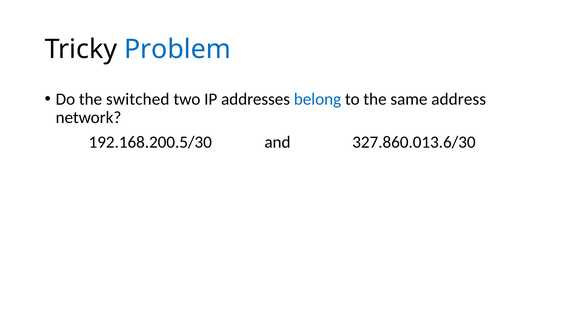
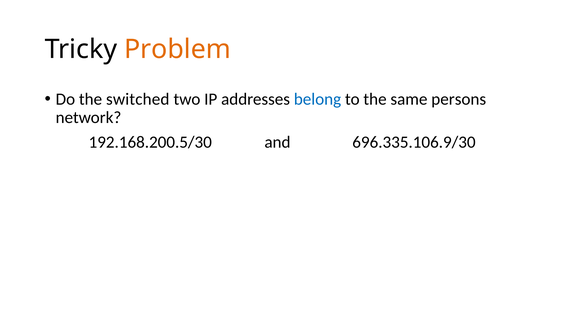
Problem colour: blue -> orange
address: address -> persons
327.860.013.6/30: 327.860.013.6/30 -> 696.335.106.9/30
